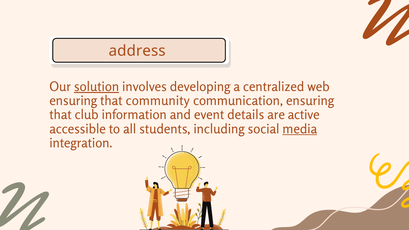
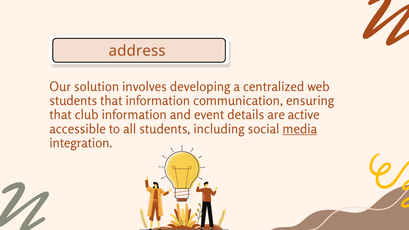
solution underline: present -> none
ensuring at (73, 101): ensuring -> students
that community: community -> information
